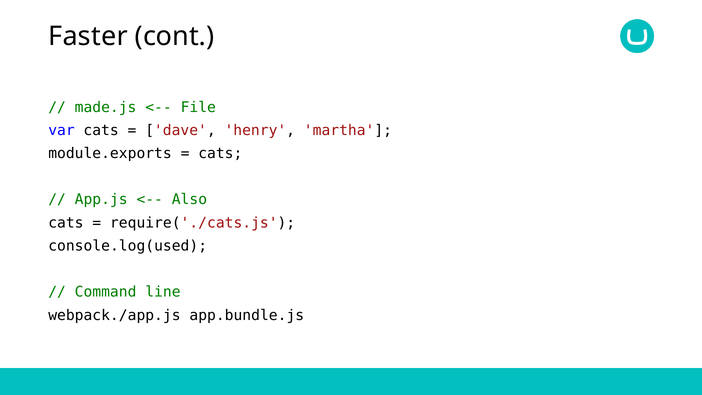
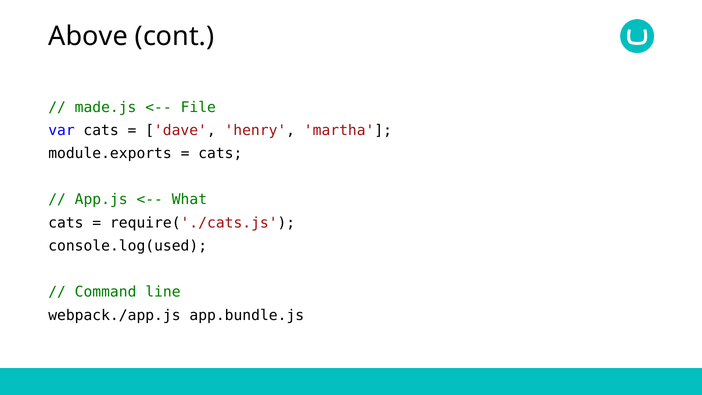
Faster: Faster -> Above
Also: Also -> What
